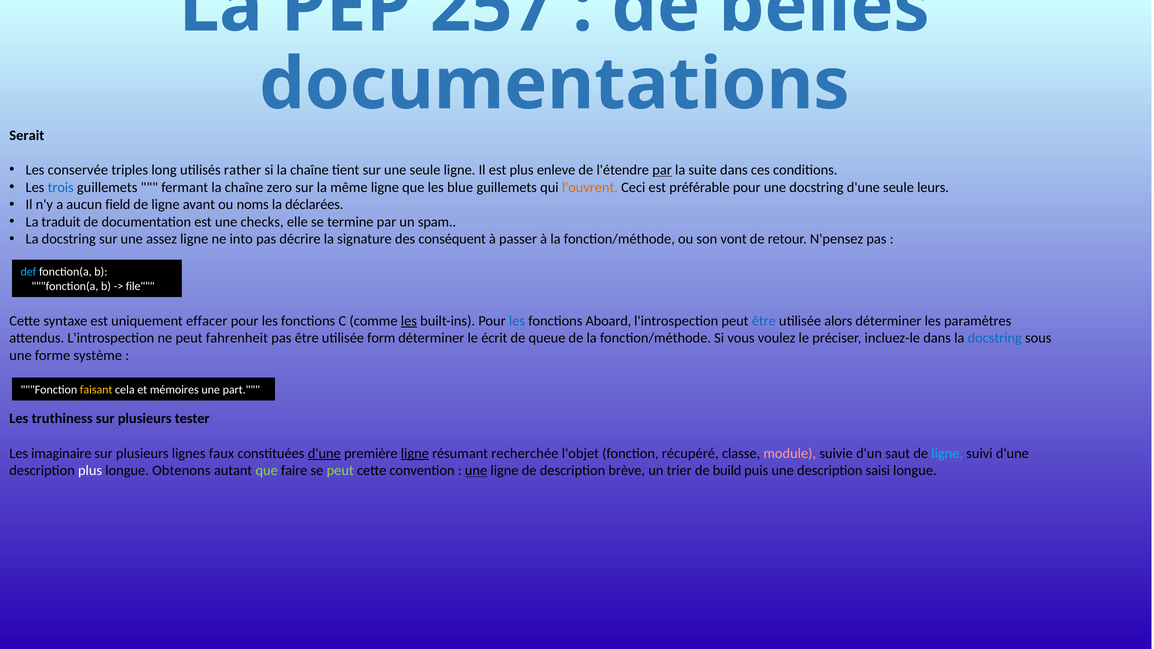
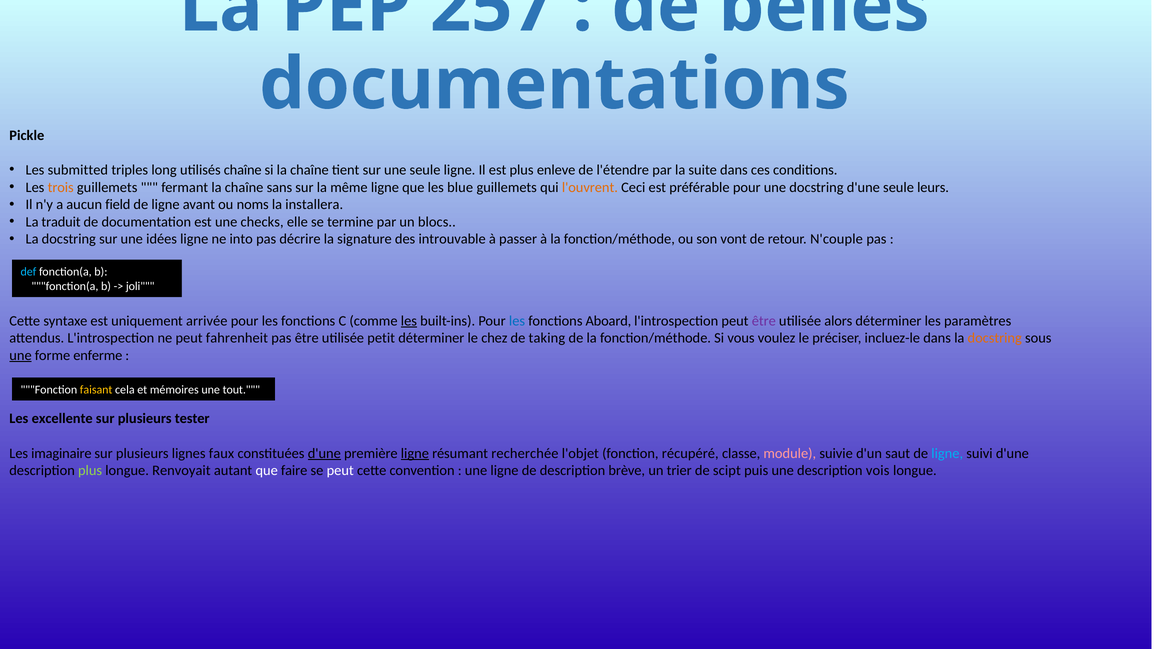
Serait: Serait -> Pickle
conservée: conservée -> submitted
utilisés rather: rather -> chaîne
par at (662, 170) underline: present -> none
trois colour: blue -> orange
zero: zero -> sans
déclarées: déclarées -> installera
spam: spam -> blocs
assez: assez -> idées
conséquent: conséquent -> introuvable
N'pensez: N'pensez -> N'couple
file: file -> joli
effacer: effacer -> arrivée
être at (764, 321) colour: blue -> purple
form: form -> petit
écrit: écrit -> chez
queue: queue -> taking
docstring at (995, 338) colour: blue -> orange
une at (21, 356) underline: none -> present
système: système -> enferme
part: part -> tout
truthiness: truthiness -> excellente
plus at (90, 471) colour: white -> light green
Obtenons: Obtenons -> Renvoyait
que at (267, 471) colour: light green -> white
peut at (340, 471) colour: light green -> white
une at (476, 471) underline: present -> none
build: build -> scipt
saisi: saisi -> vois
